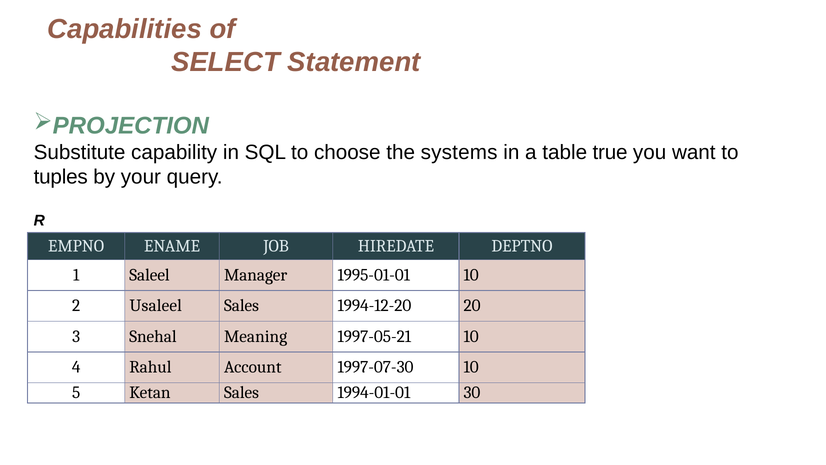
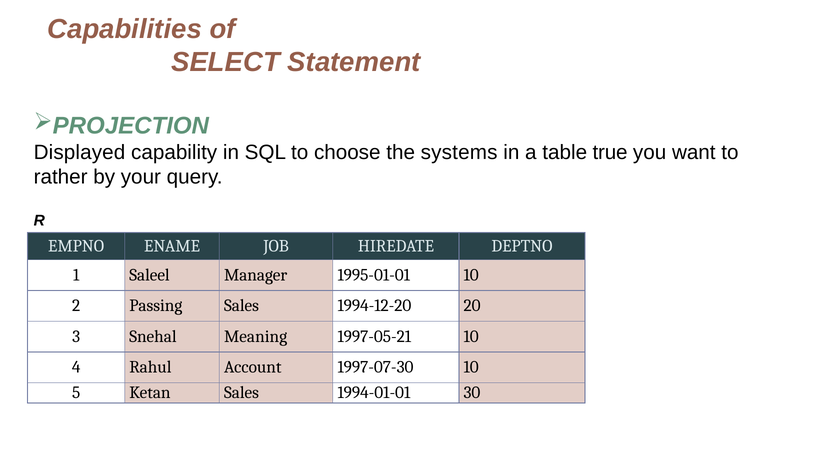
Substitute: Substitute -> Displayed
tuples: tuples -> rather
Usaleel: Usaleel -> Passing
